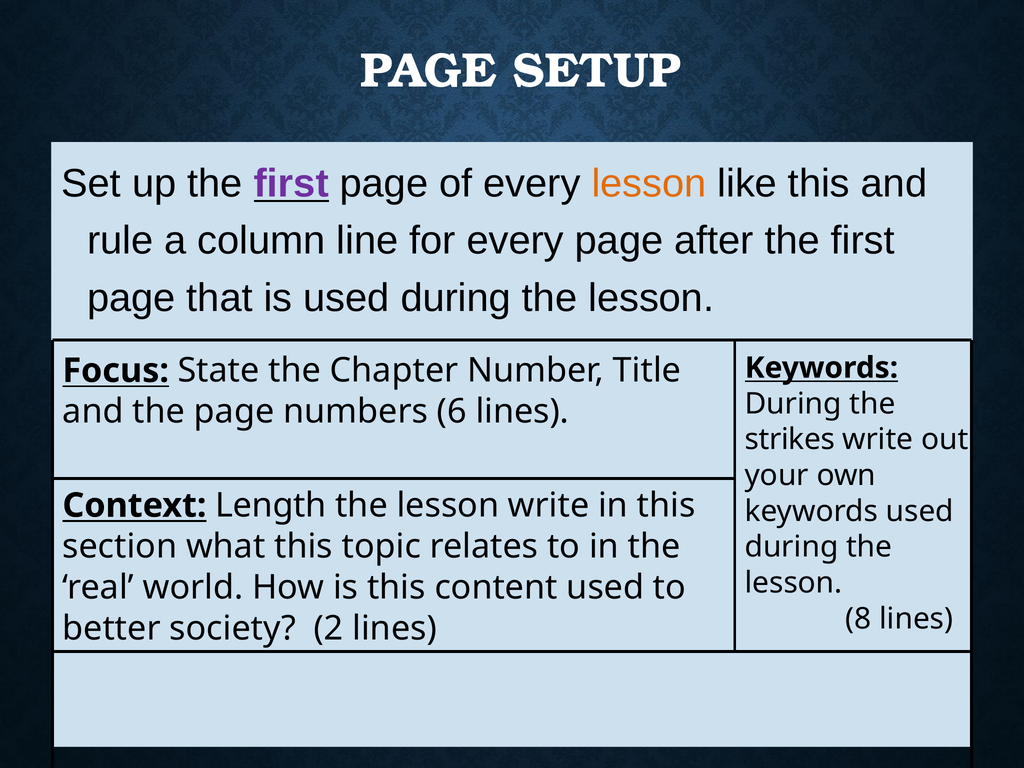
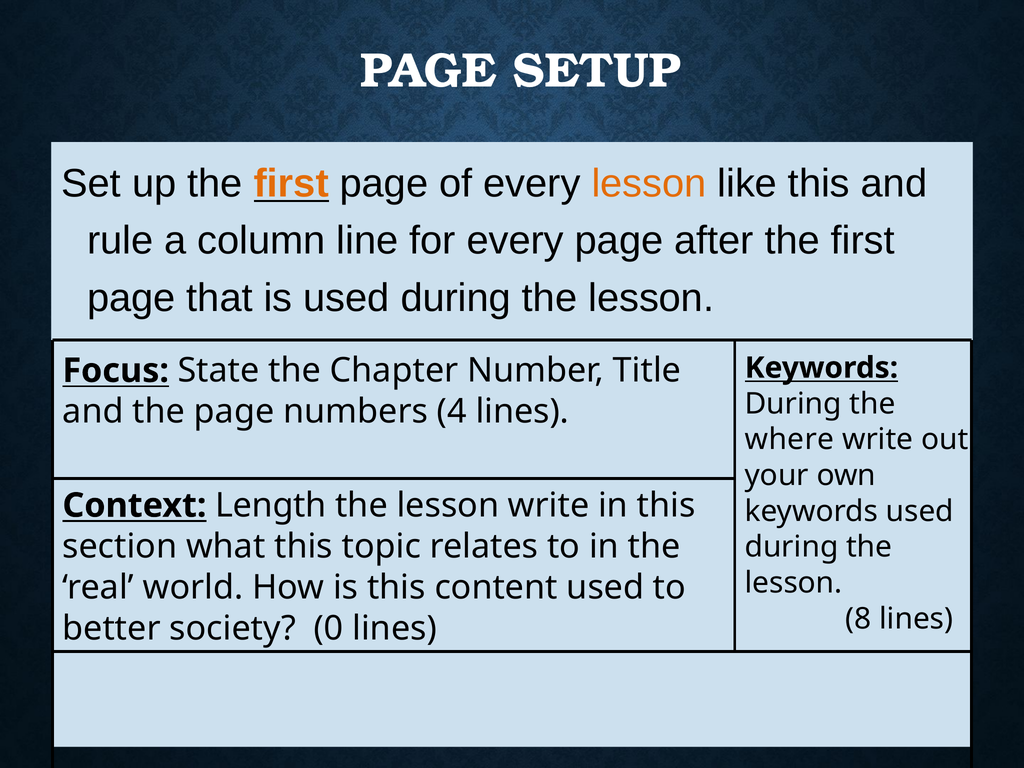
first at (291, 183) colour: purple -> orange
6: 6 -> 4
strikes: strikes -> where
2: 2 -> 0
